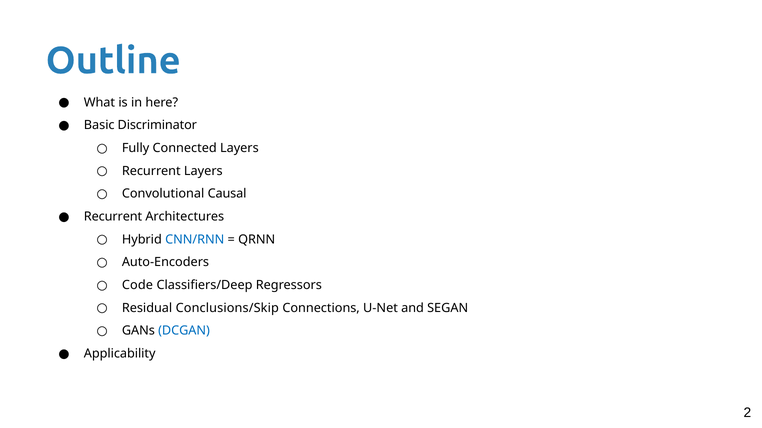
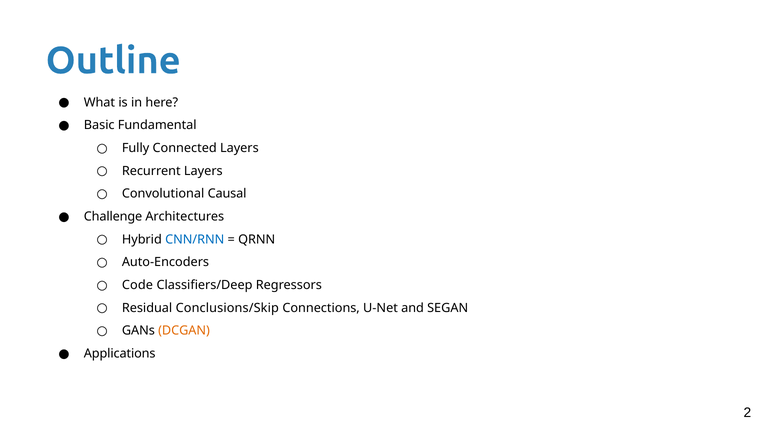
Discriminator: Discriminator -> Fundamental
Recurrent at (113, 217): Recurrent -> Challenge
DCGAN colour: blue -> orange
Applicability: Applicability -> Applications
